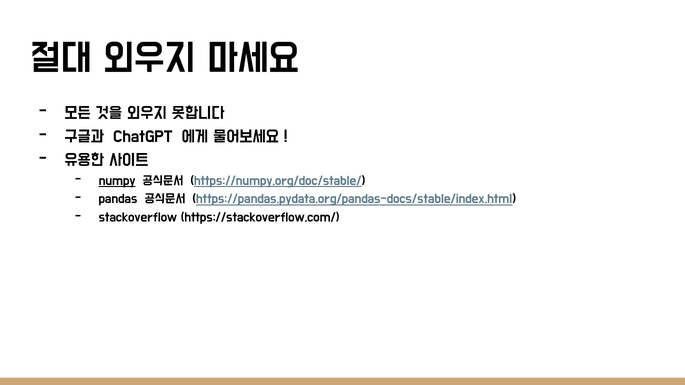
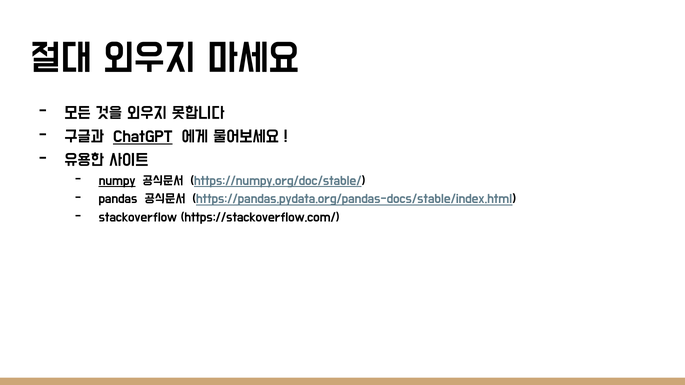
ChatGPT underline: none -> present
